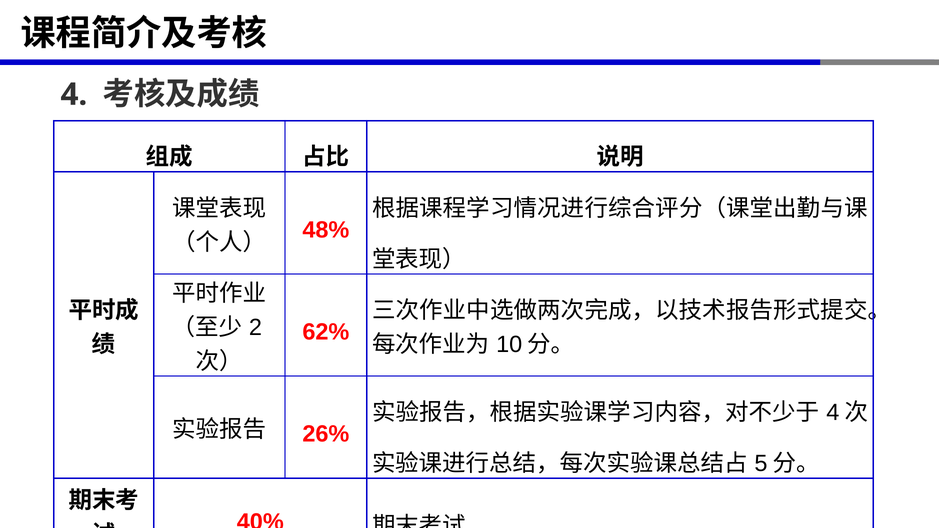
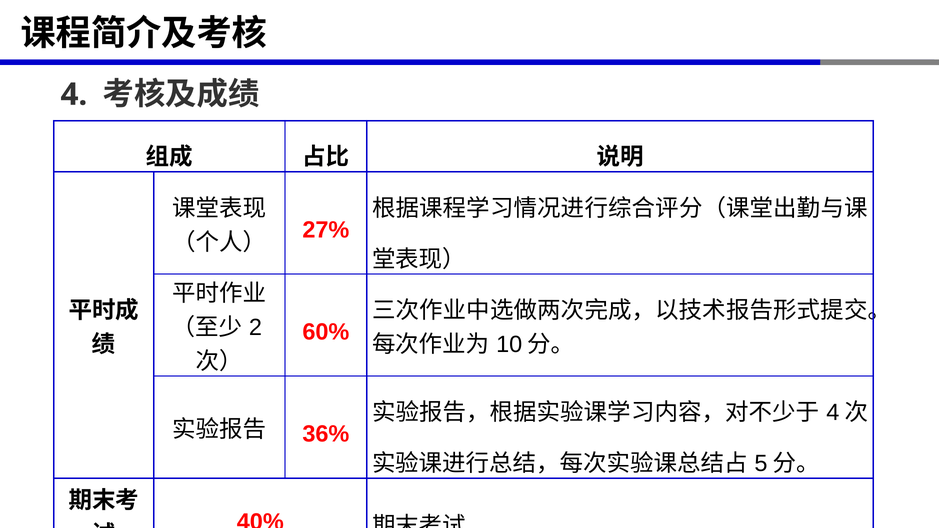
48%: 48% -> 27%
62%: 62% -> 60%
26%: 26% -> 36%
